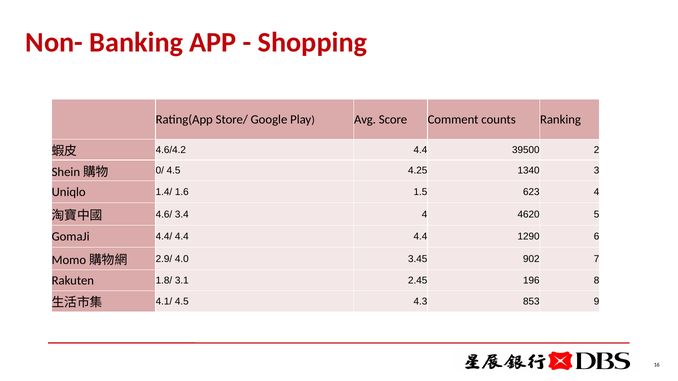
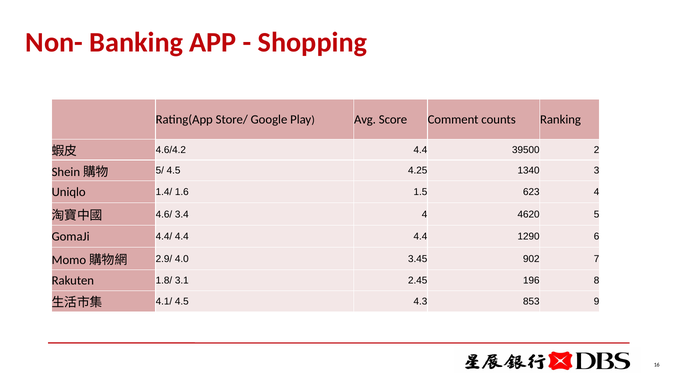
0/: 0/ -> 5/
